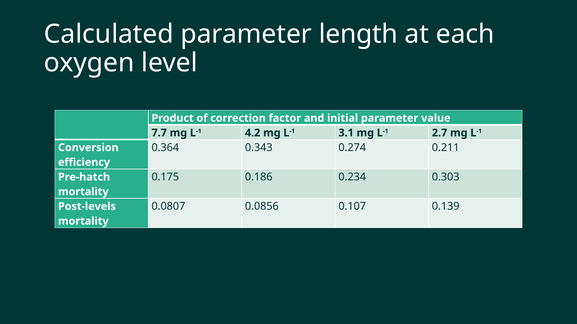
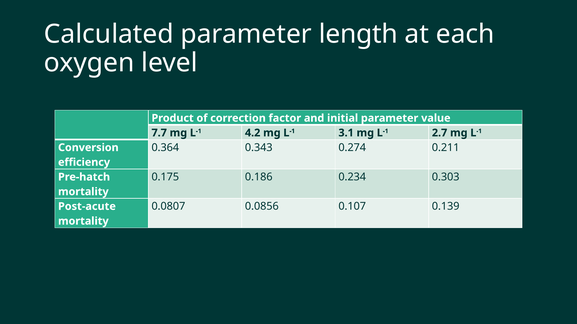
Post-levels: Post-levels -> Post-acute
